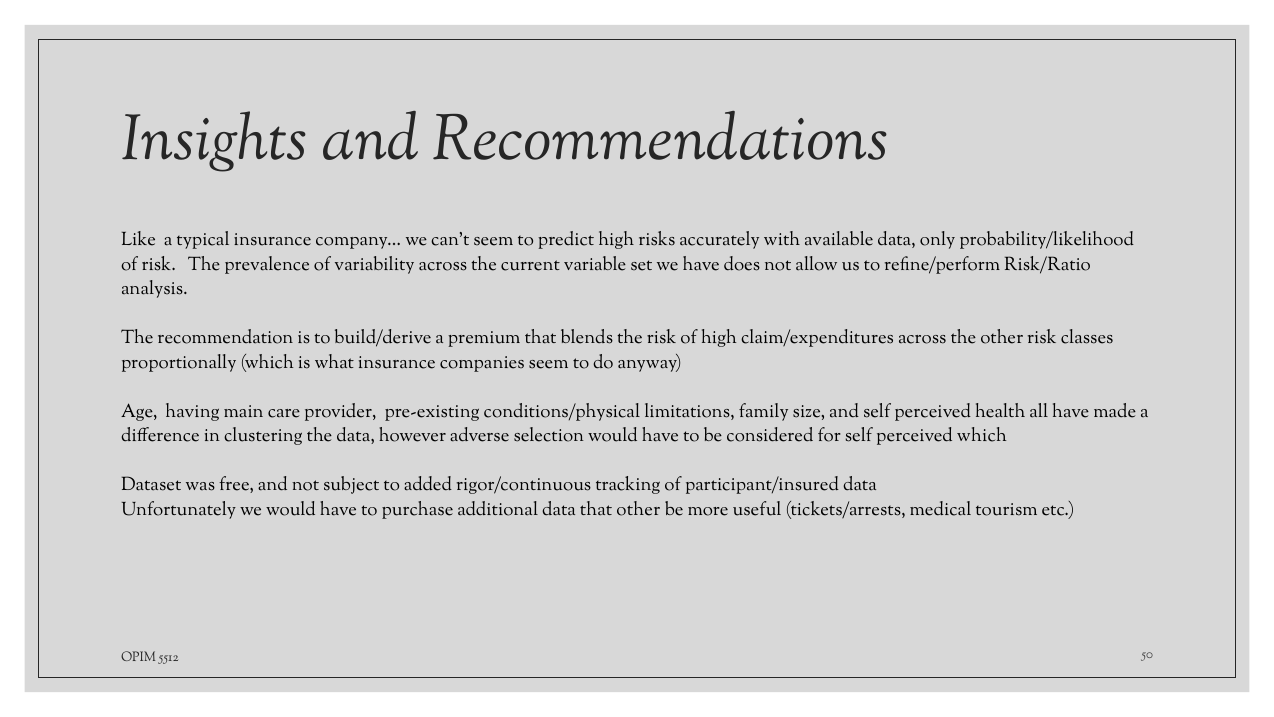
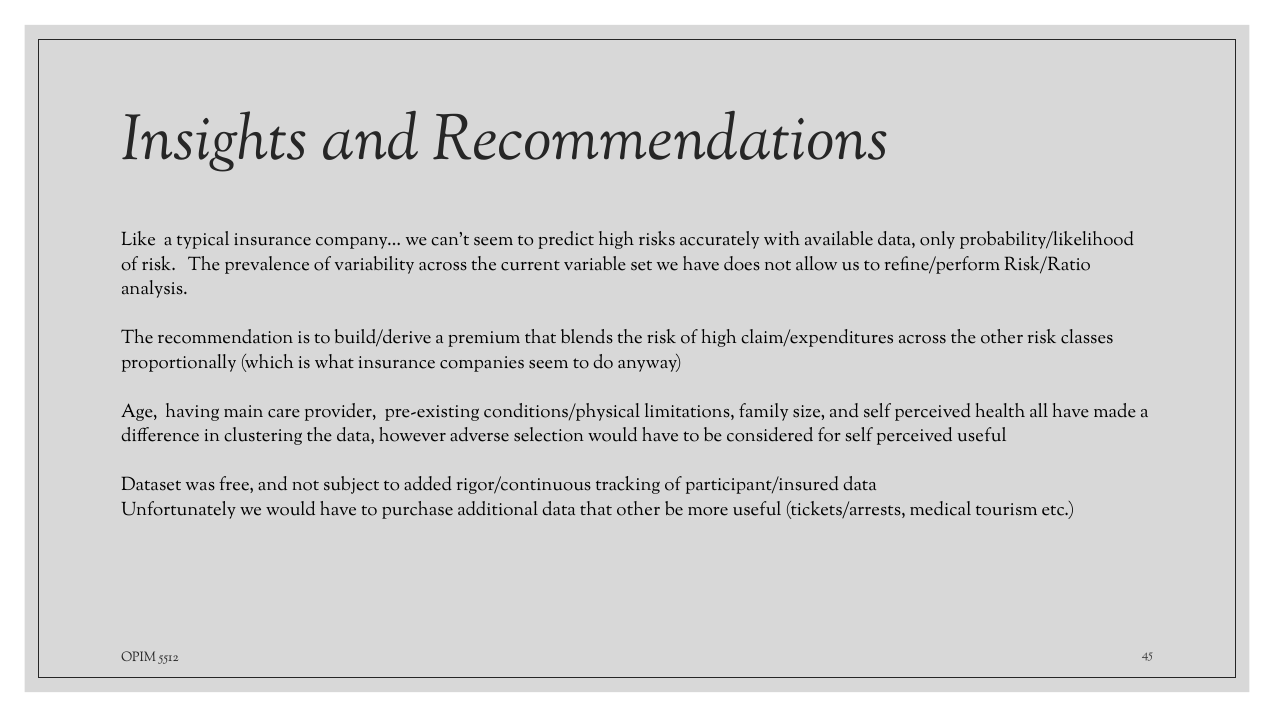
perceived which: which -> useful
50: 50 -> 45
